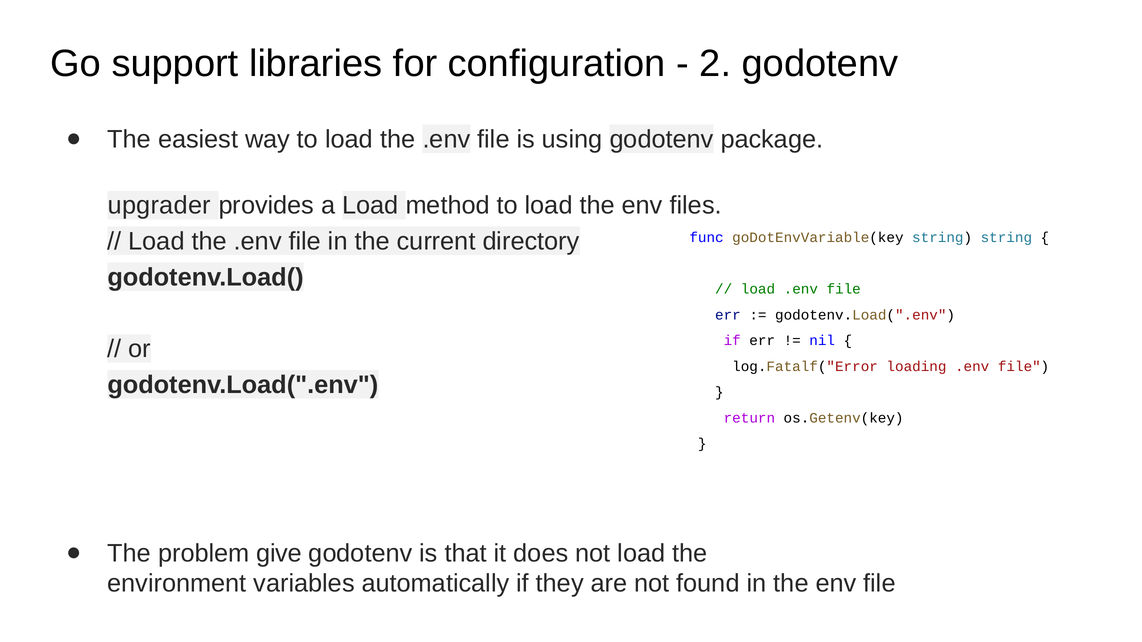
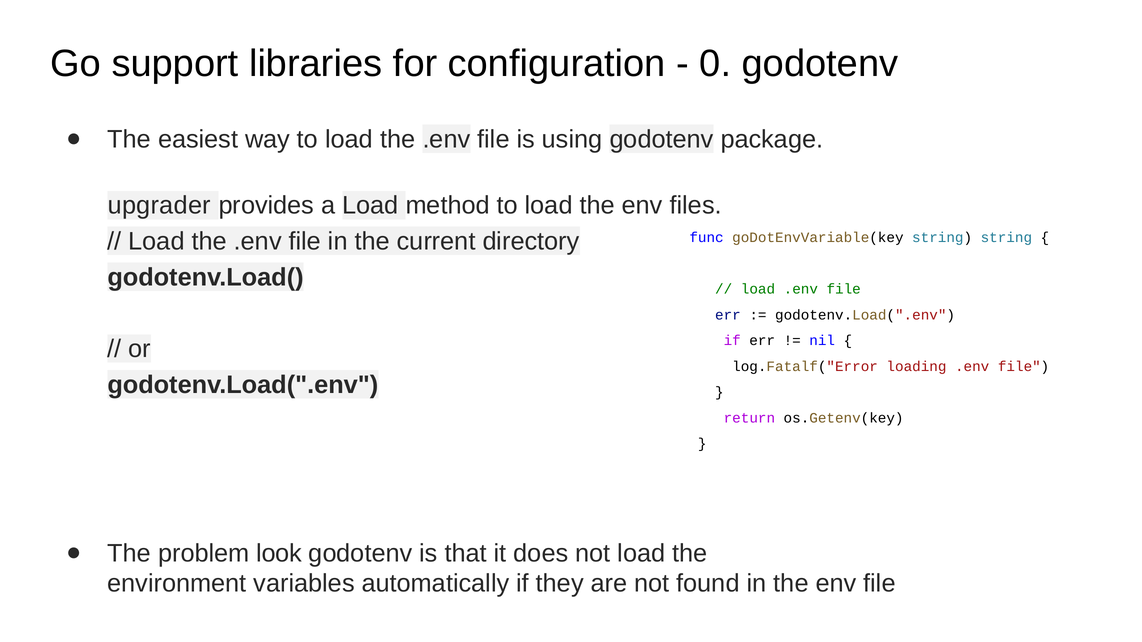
2: 2 -> 0
give: give -> look
